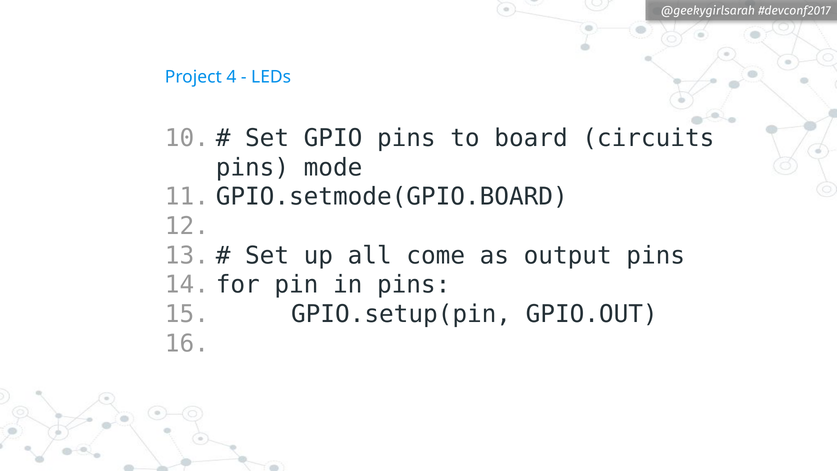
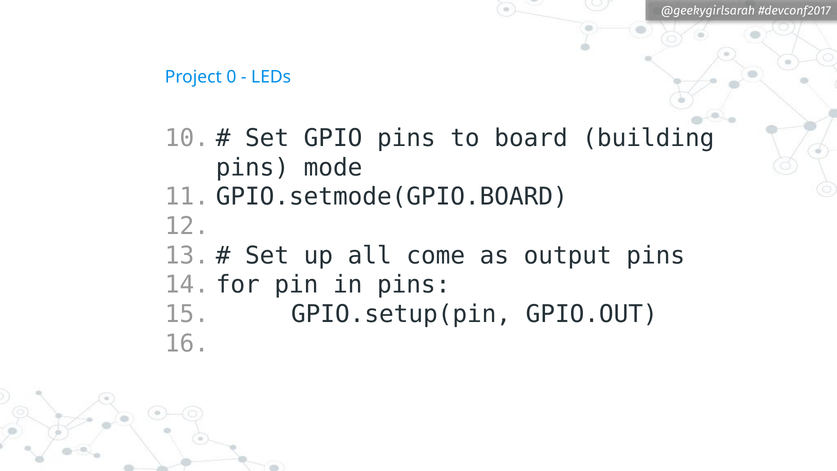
4: 4 -> 0
circuits: circuits -> building
